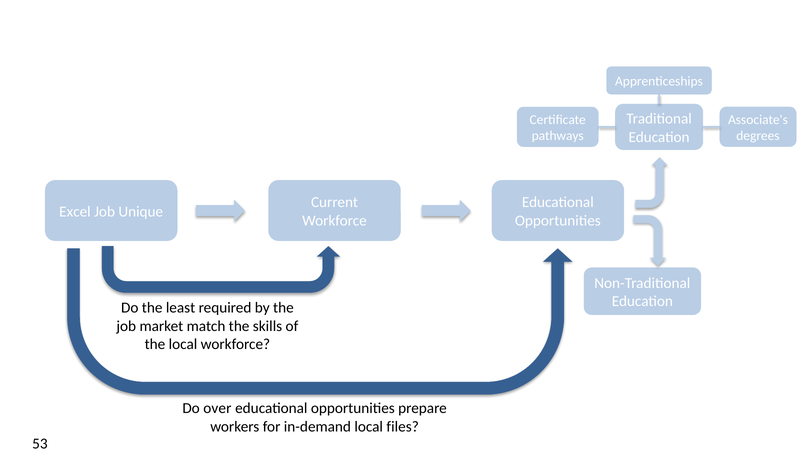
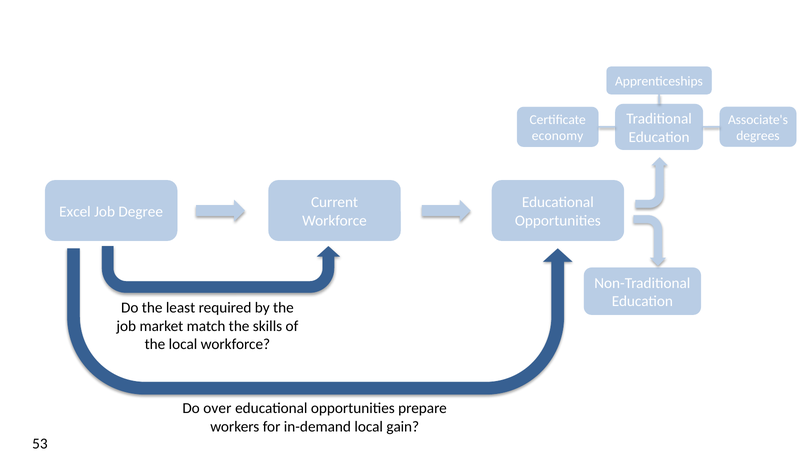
pathways: pathways -> economy
Unique: Unique -> Degree
files: files -> gain
